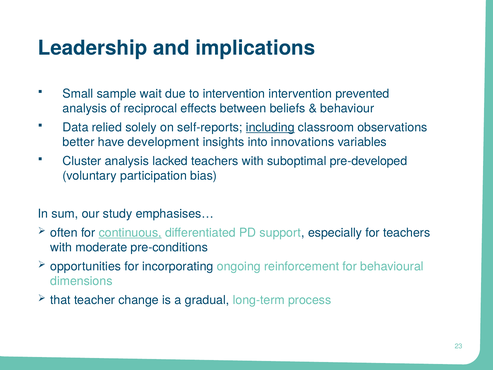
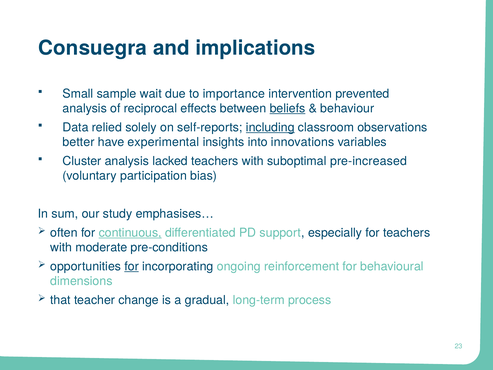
Leadership: Leadership -> Consuegra
to intervention: intervention -> importance
beliefs underline: none -> present
development: development -> experimental
pre-developed: pre-developed -> pre-increased
for at (132, 266) underline: none -> present
